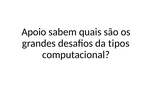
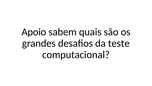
tipos: tipos -> teste
